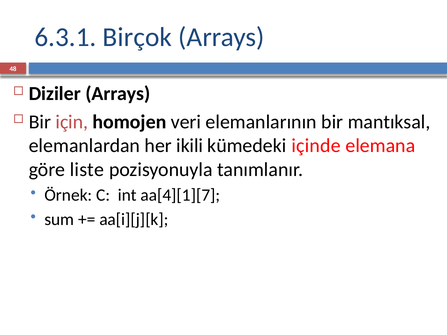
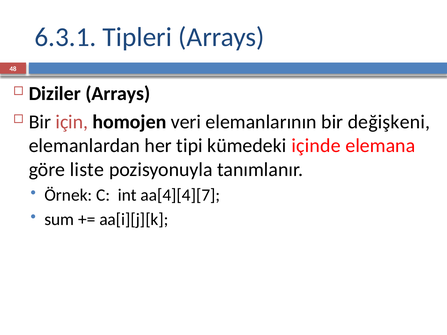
Birçok: Birçok -> Tipleri
mantıksal: mantıksal -> değişkeni
ikili: ikili -> tipi
aa[4][1][7: aa[4][1][7 -> aa[4][4][7
